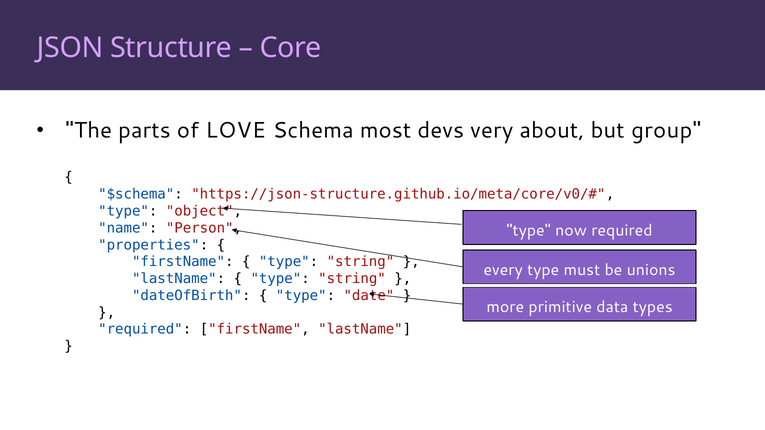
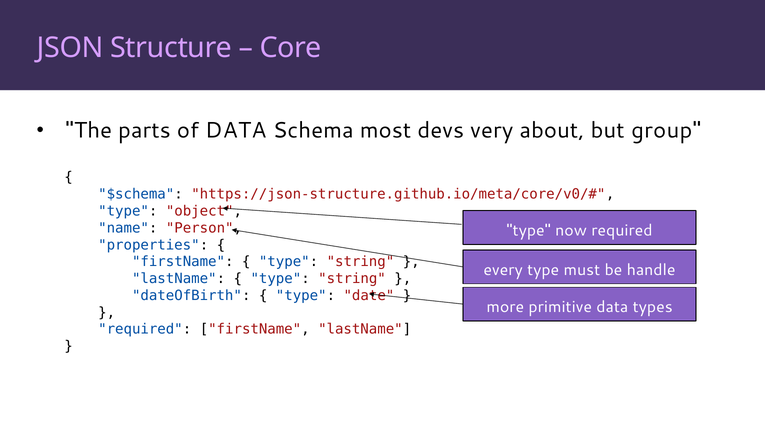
of LOVE: LOVE -> DATA
unions: unions -> handle
